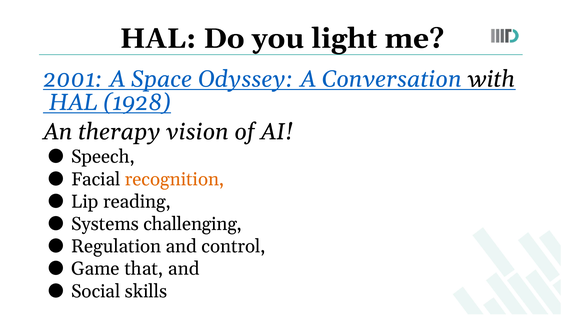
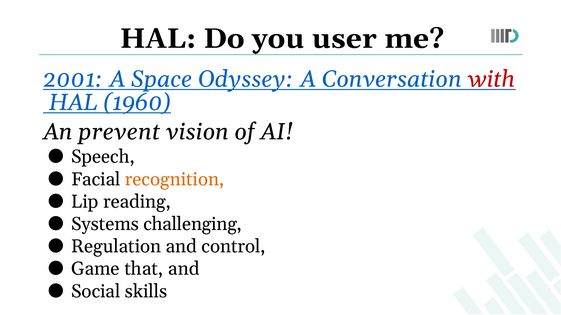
light: light -> user
with colour: black -> red
1928: 1928 -> 1960
therapy: therapy -> prevent
